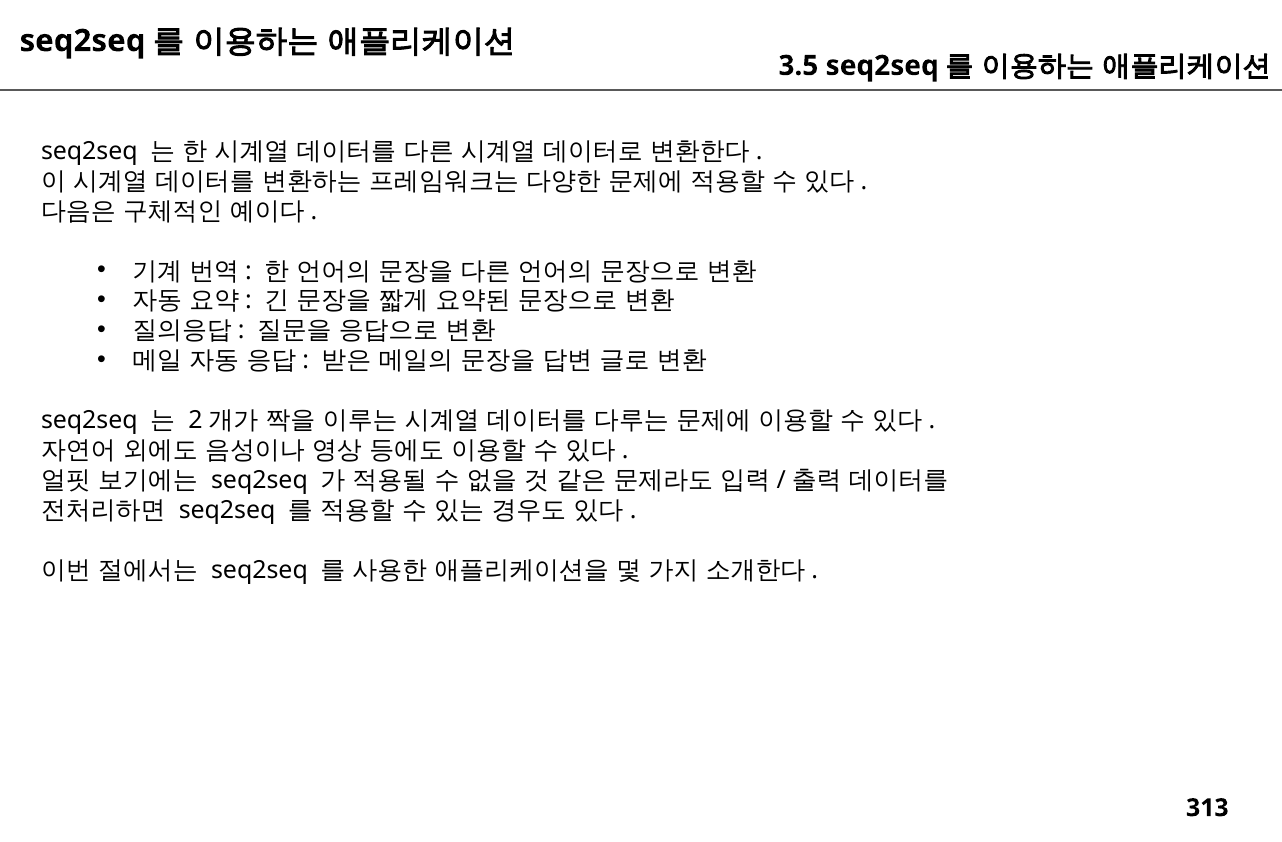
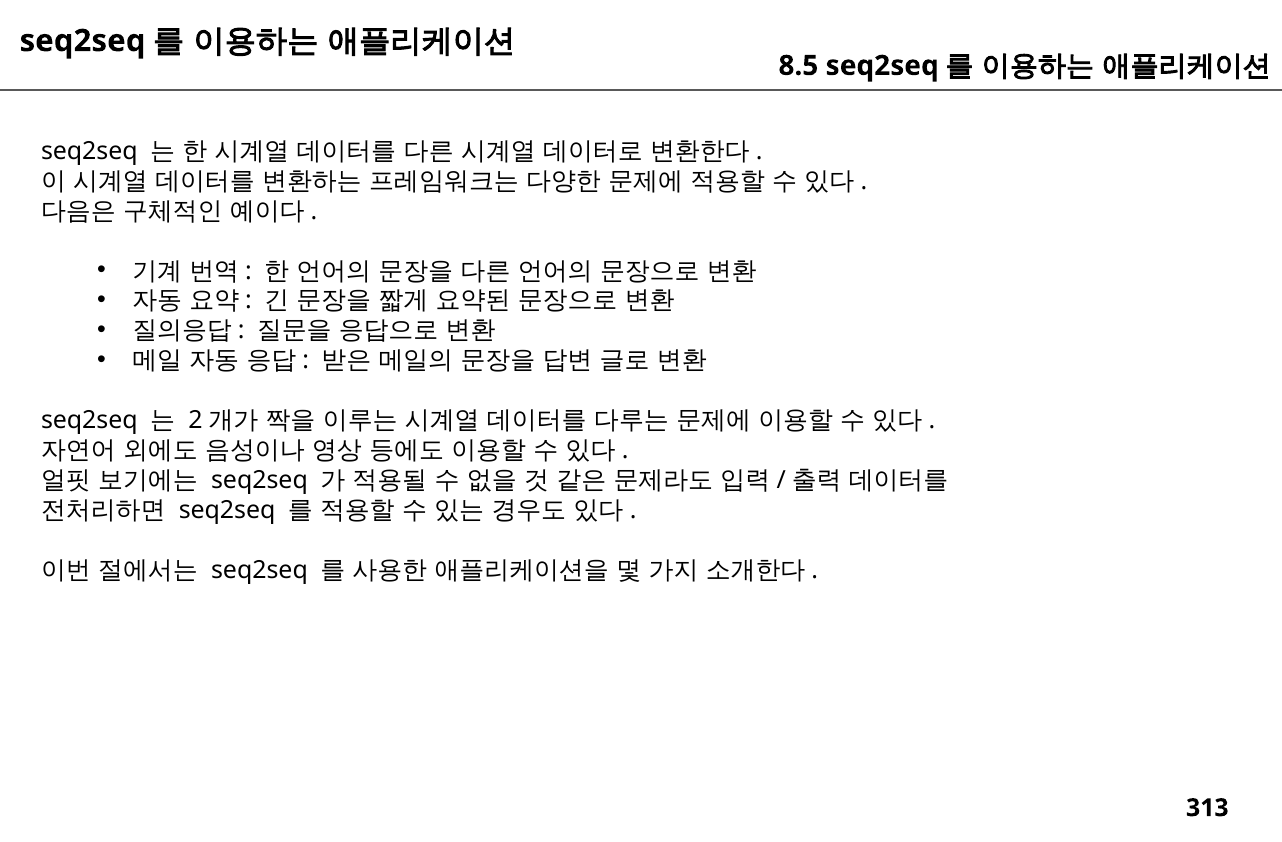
3.5: 3.5 -> 8.5
